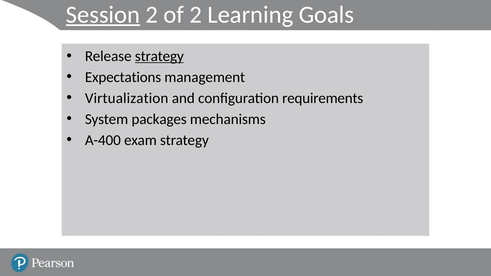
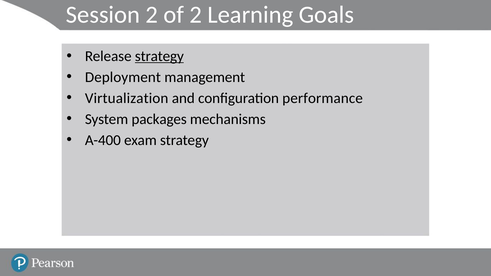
Session underline: present -> none
Expectations: Expectations -> Deployment
requirements: requirements -> performance
